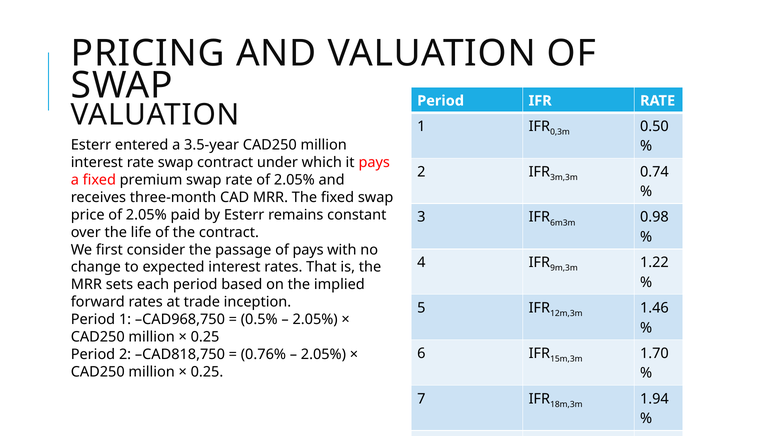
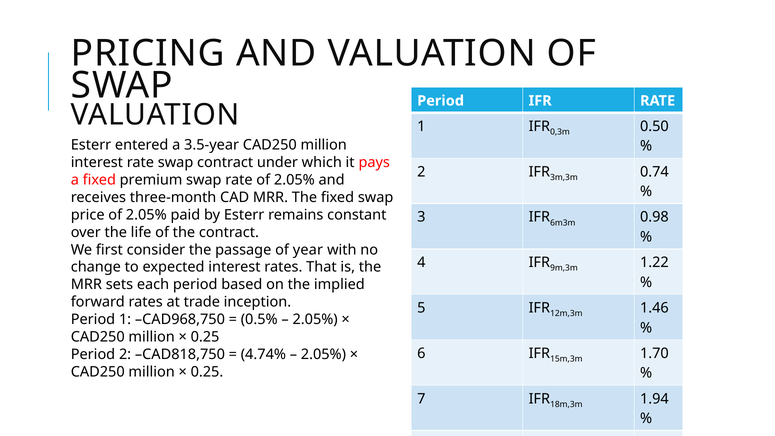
of pays: pays -> year
0.76%: 0.76% -> 4.74%
